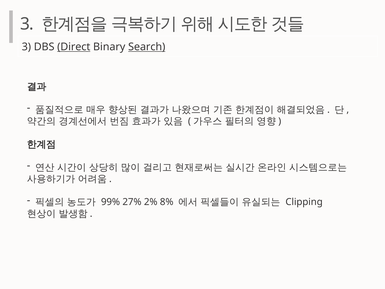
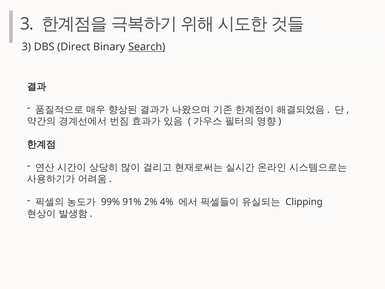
Direct underline: present -> none
27%: 27% -> 91%
8%: 8% -> 4%
